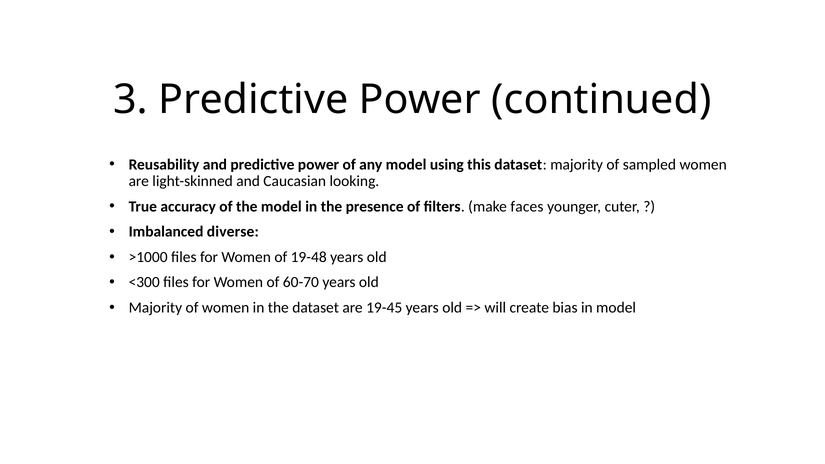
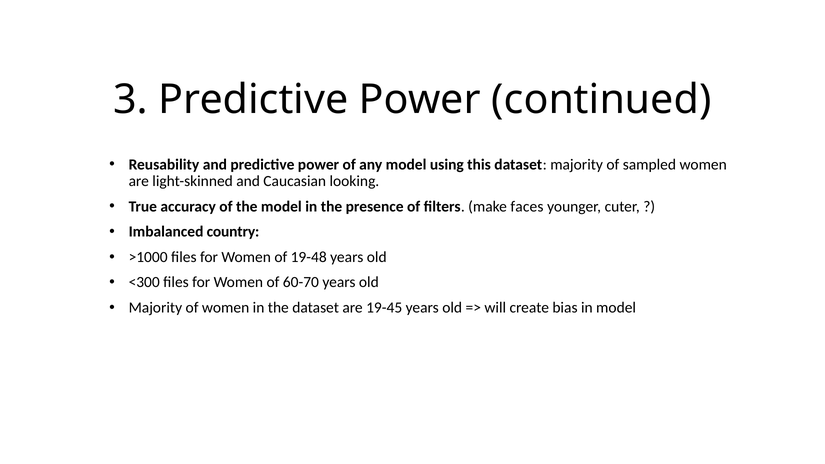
diverse: diverse -> country
